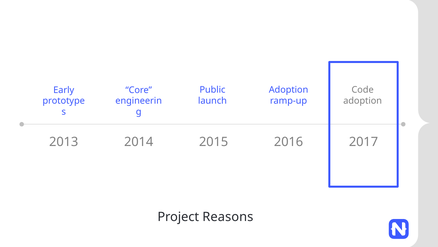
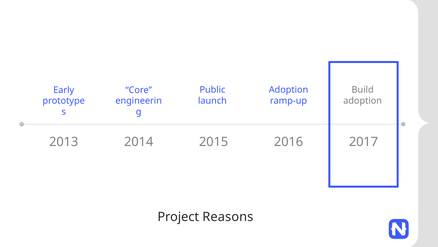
Code: Code -> Build
